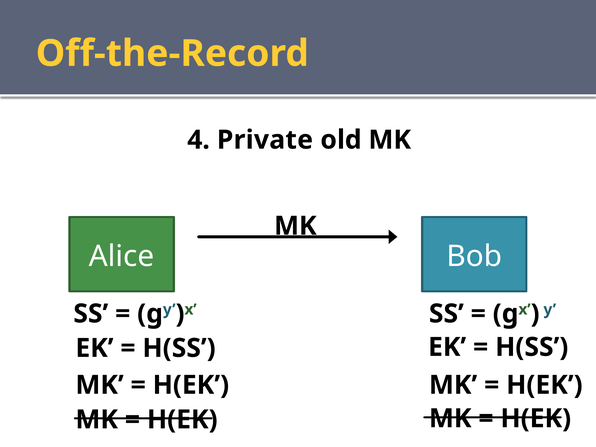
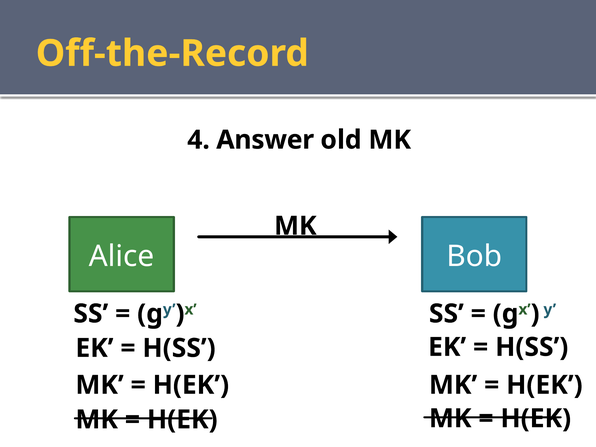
Private: Private -> Answer
